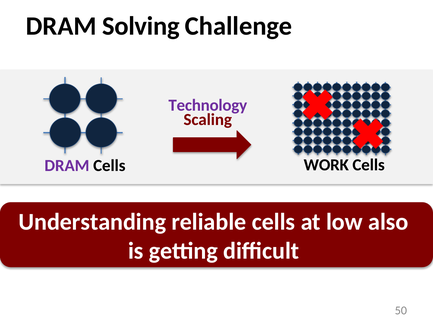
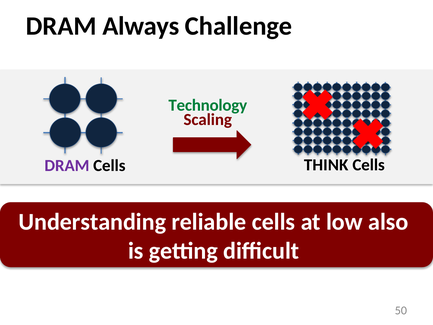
Solving: Solving -> Always
Technology colour: purple -> green
WORK: WORK -> THINK
